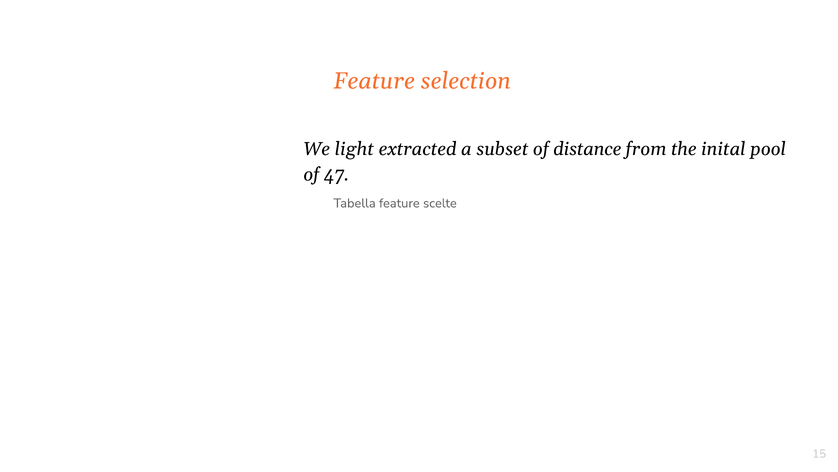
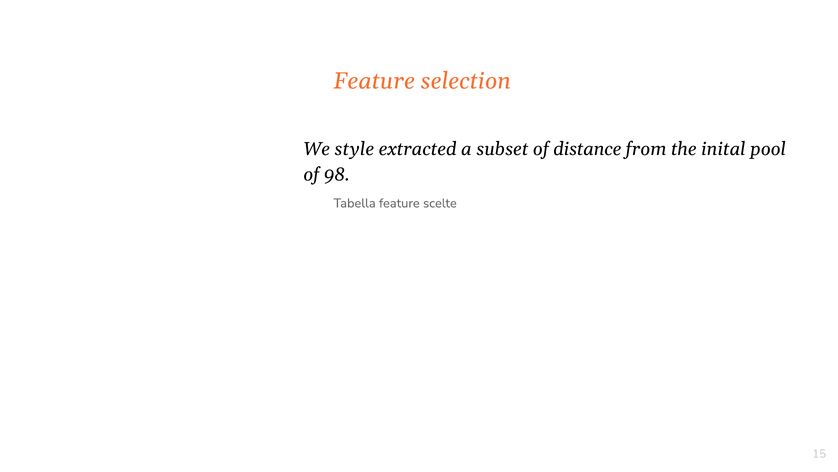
light: light -> style
47: 47 -> 98
